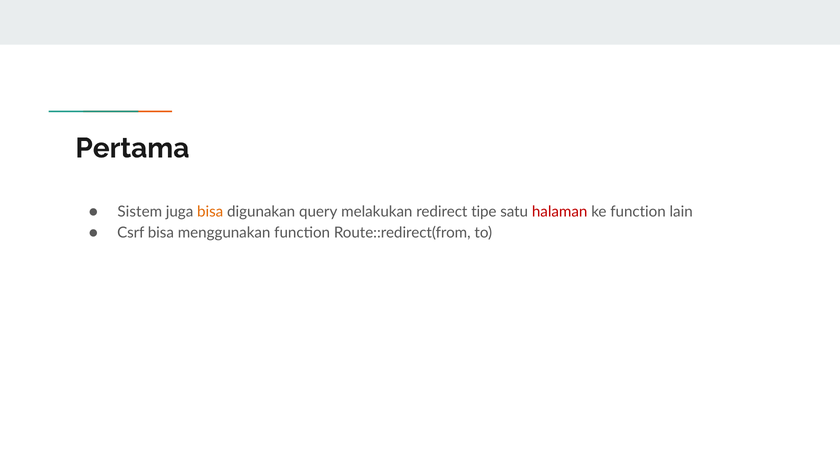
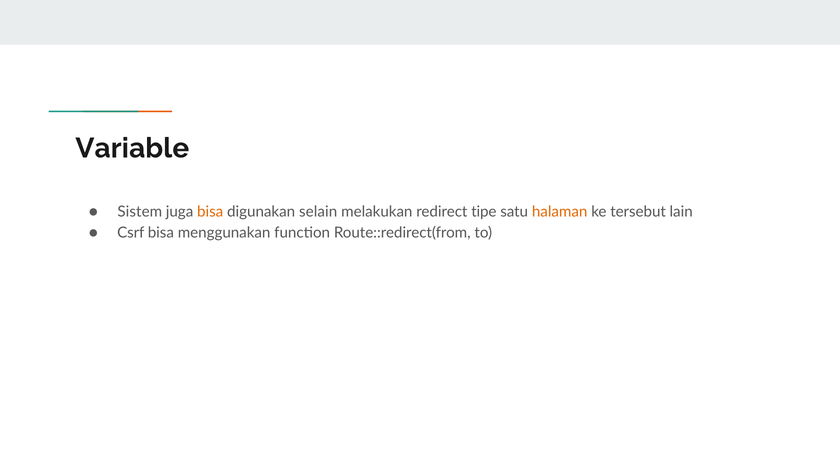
Pertama: Pertama -> Variable
query: query -> selain
halaman colour: red -> orange
ke function: function -> tersebut
